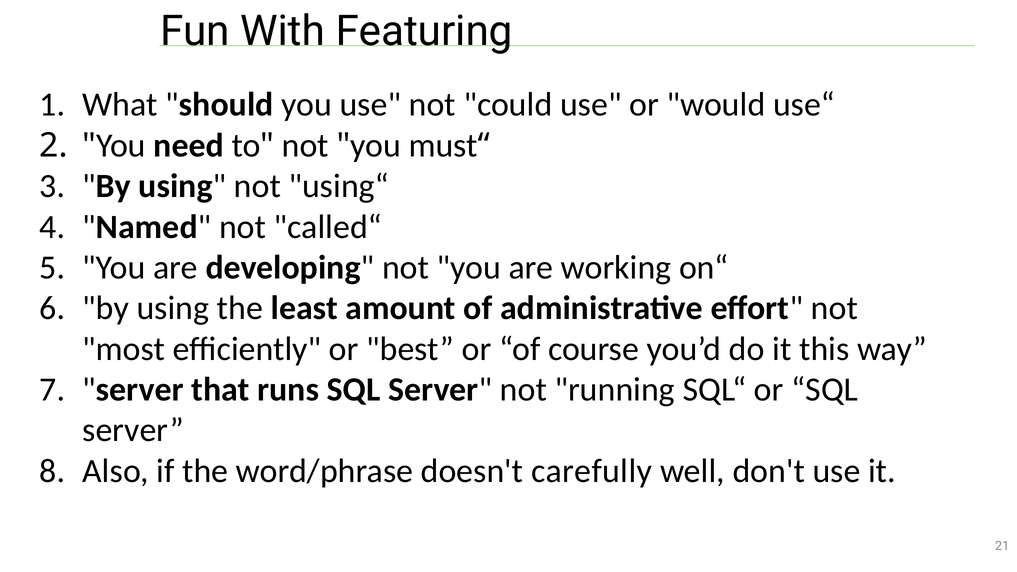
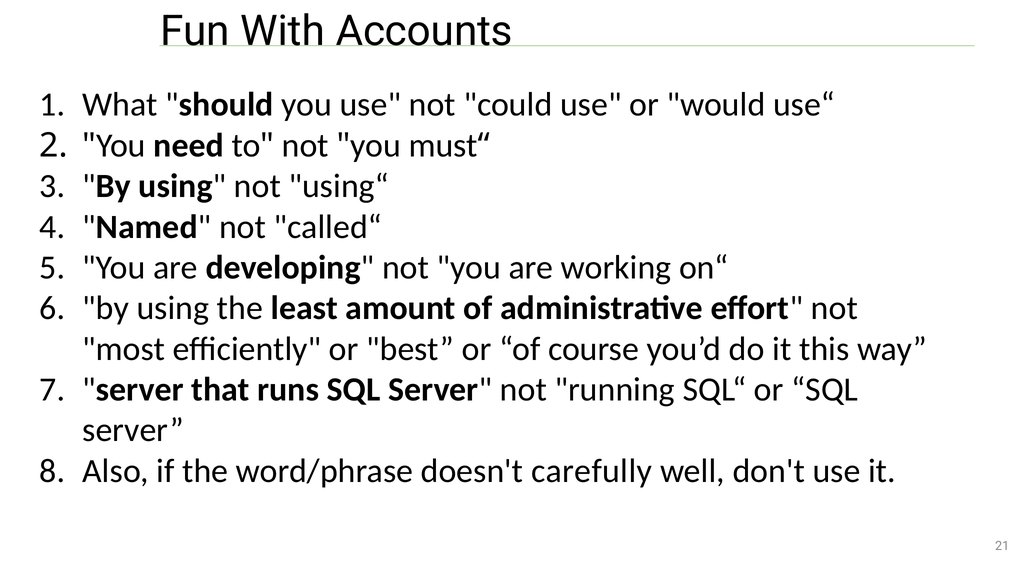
Featuring: Featuring -> Accounts
